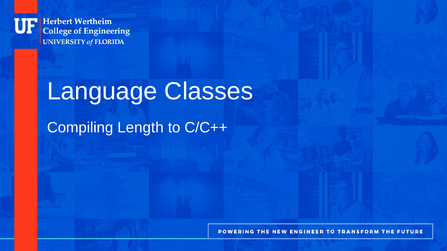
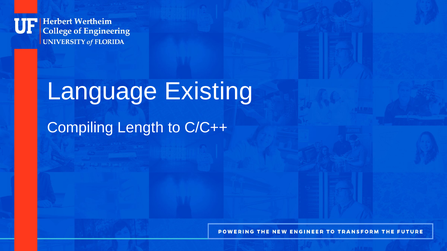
Classes: Classes -> Existing
